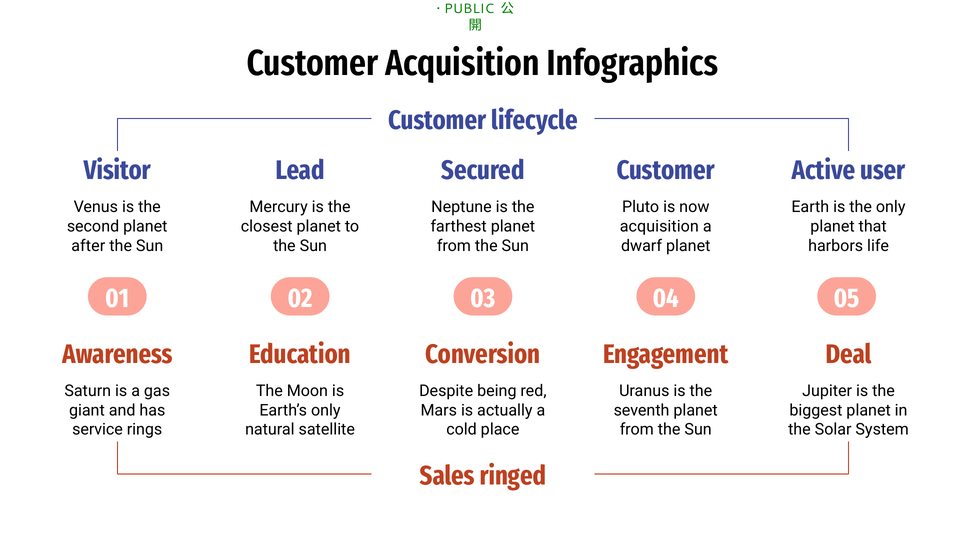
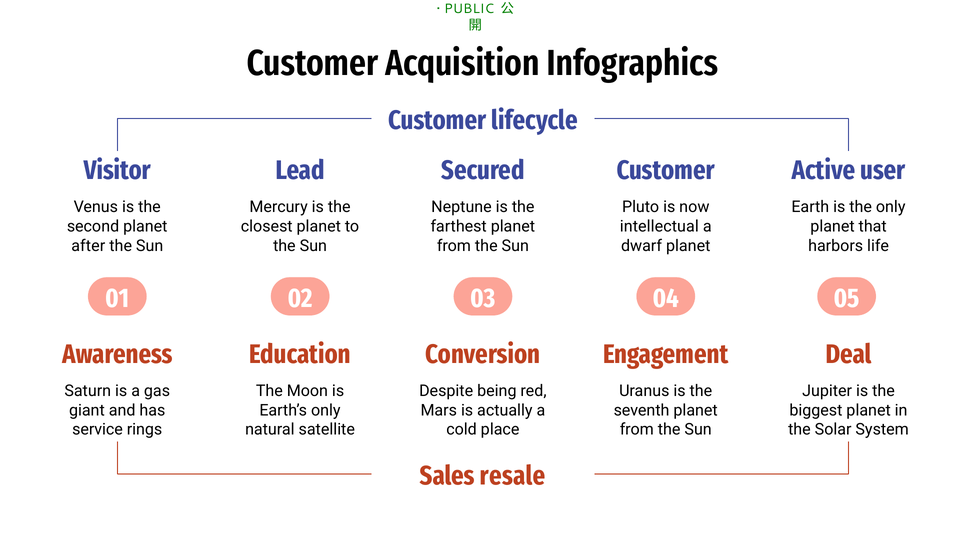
acquisition at (659, 226): acquisition -> intellectual
ringed: ringed -> resale
